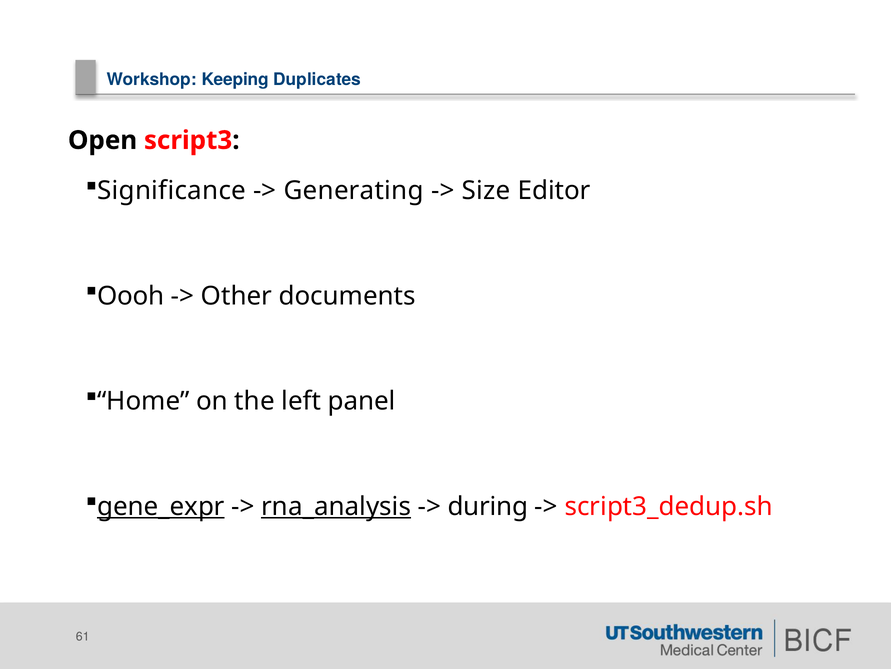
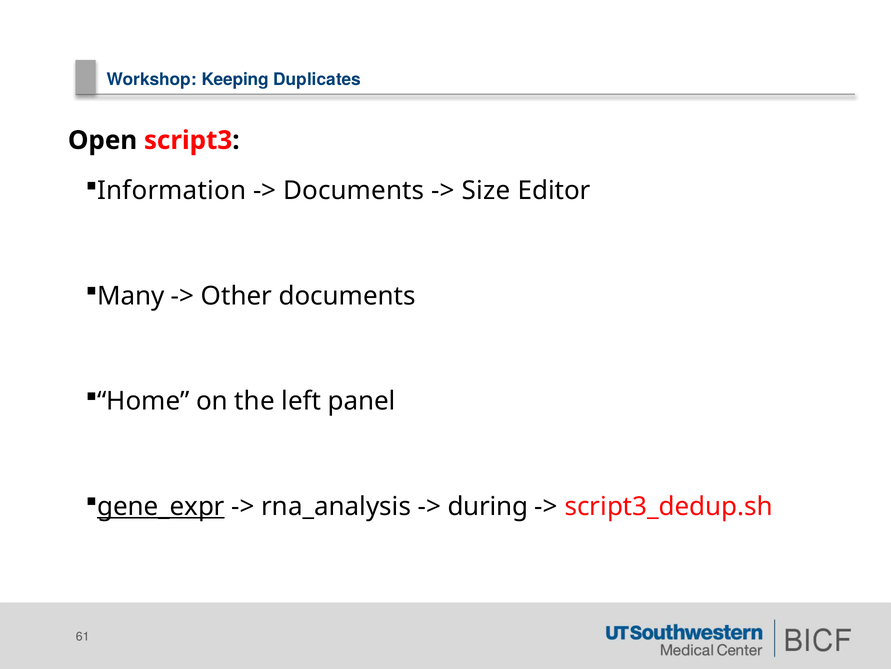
Significance: Significance -> Information
Generating at (354, 191): Generating -> Documents
Oooh: Oooh -> Many
rna_analysis underline: present -> none
